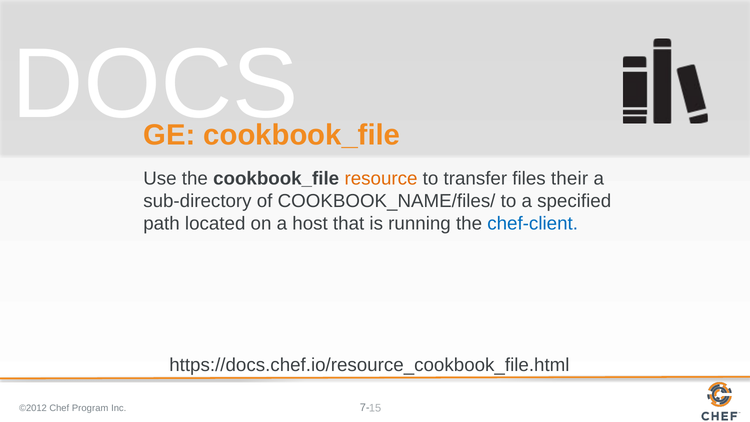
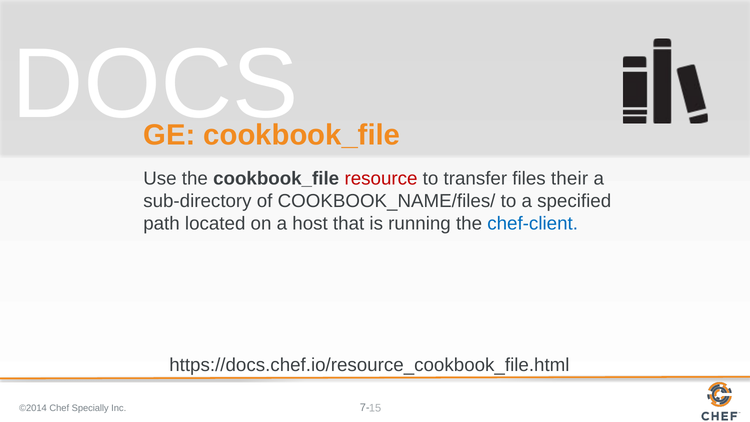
resource colour: orange -> red
©2012: ©2012 -> ©2014
Program: Program -> Specially
